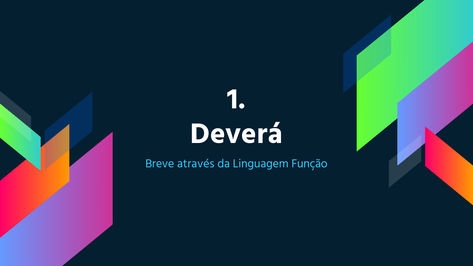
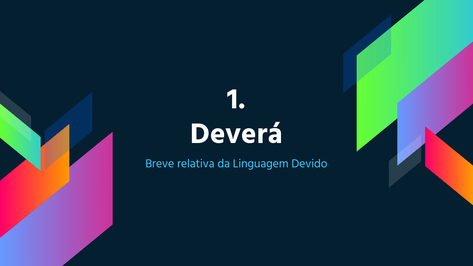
através: através -> relativa
Função: Função -> Devido
